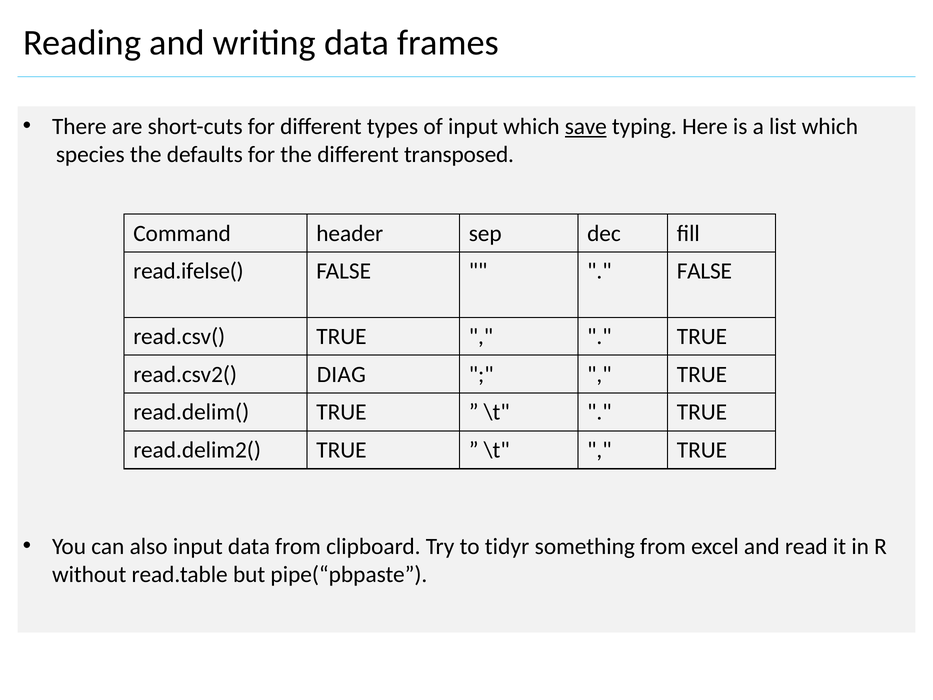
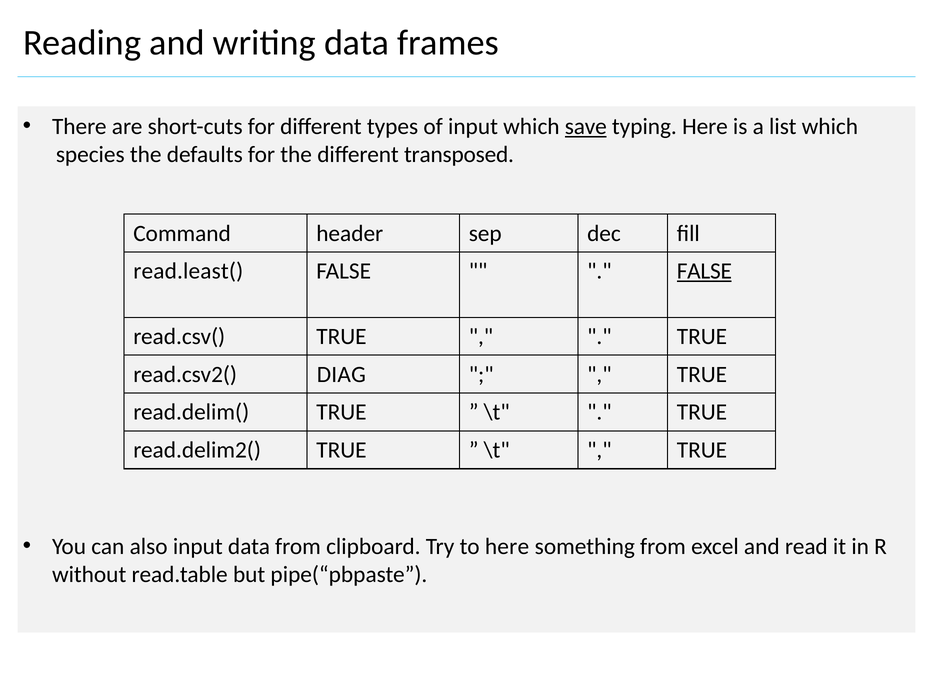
read.ifelse(: read.ifelse( -> read.least(
FALSE at (704, 271) underline: none -> present
to tidyr: tidyr -> here
